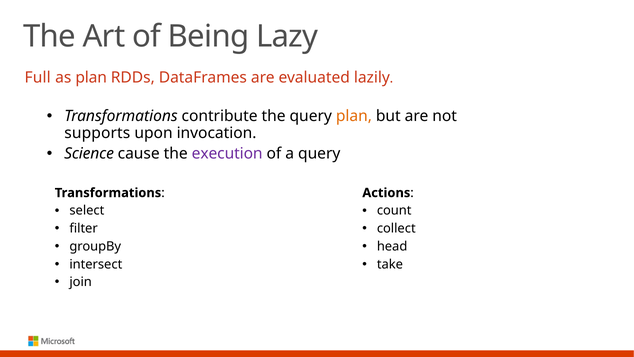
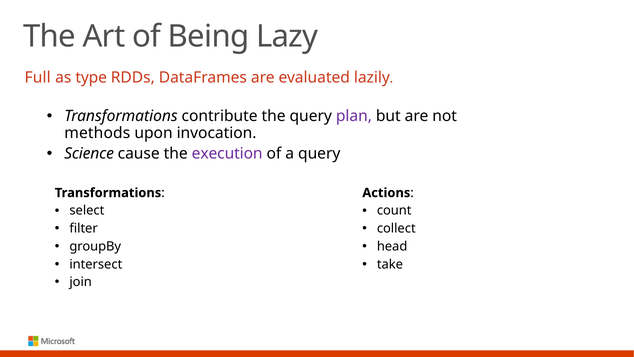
as plan: plan -> type
plan at (354, 116) colour: orange -> purple
supports: supports -> methods
